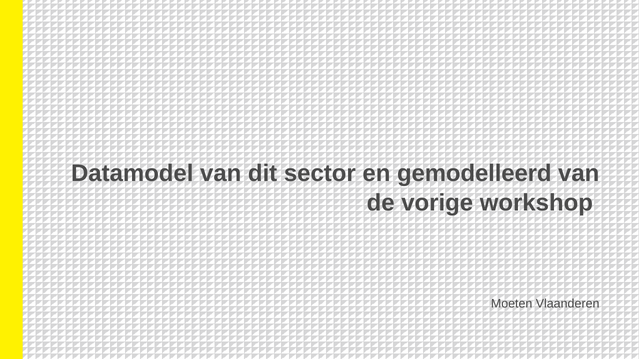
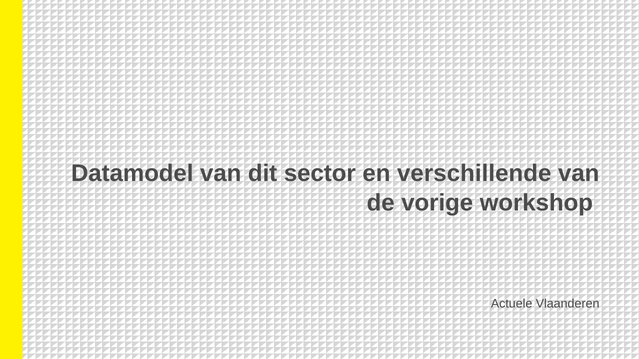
gemodelleerd: gemodelleerd -> verschillende
Moeten: Moeten -> Actuele
